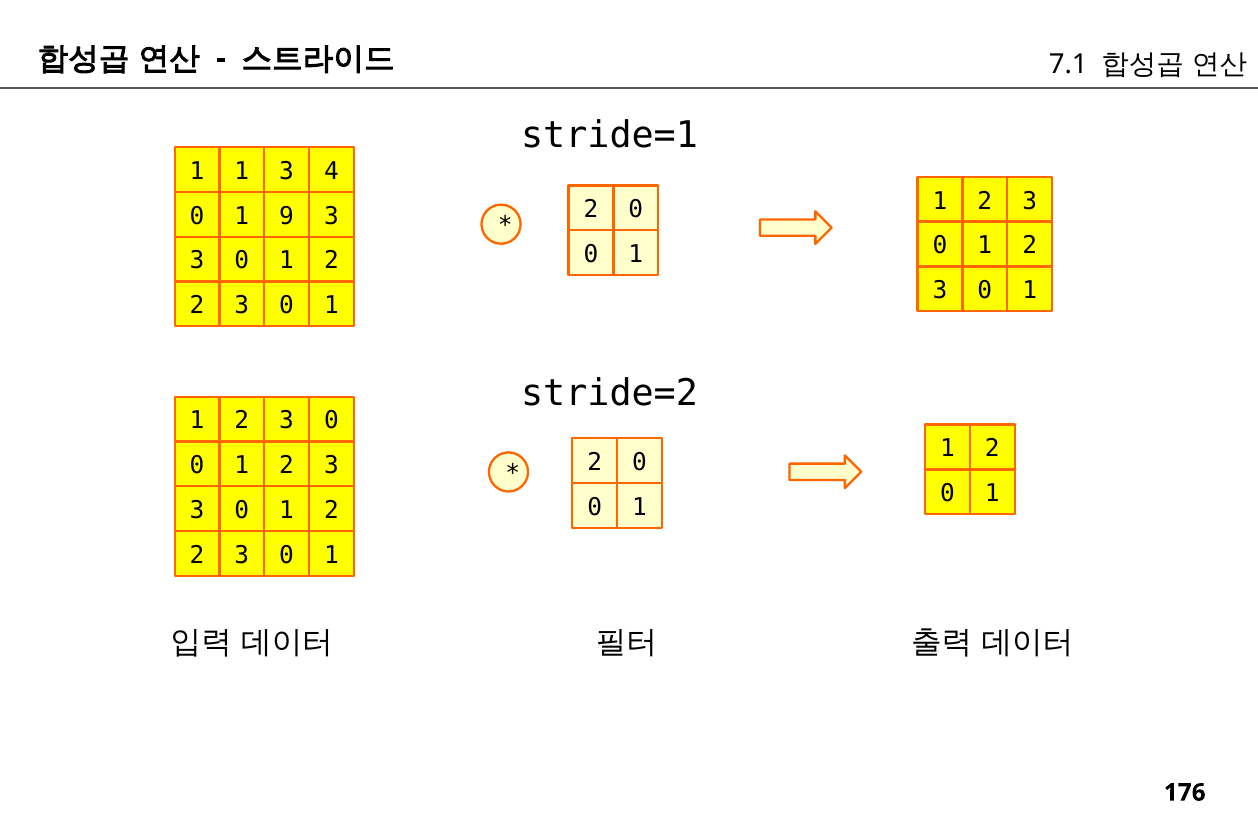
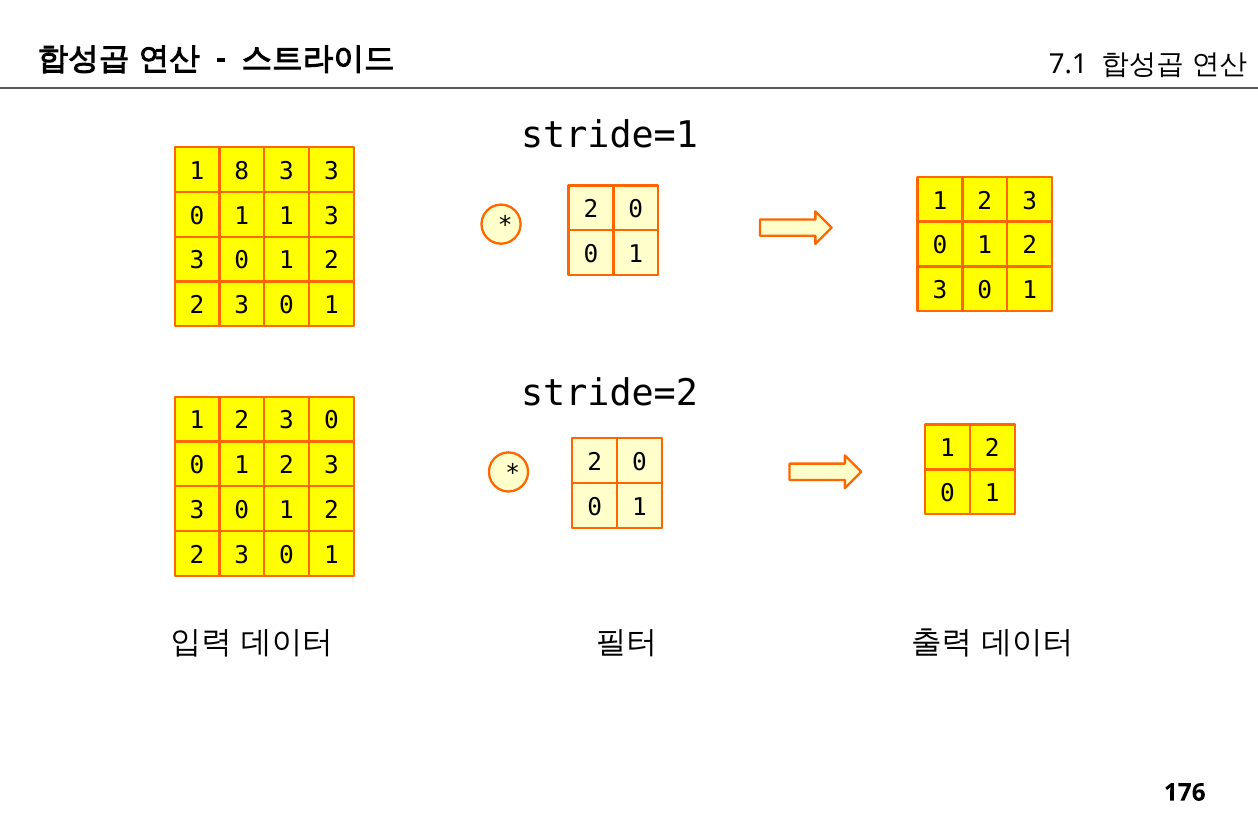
1 at (242, 171): 1 -> 8
4 at (331, 171): 4 -> 3
9 at (287, 216): 9 -> 1
